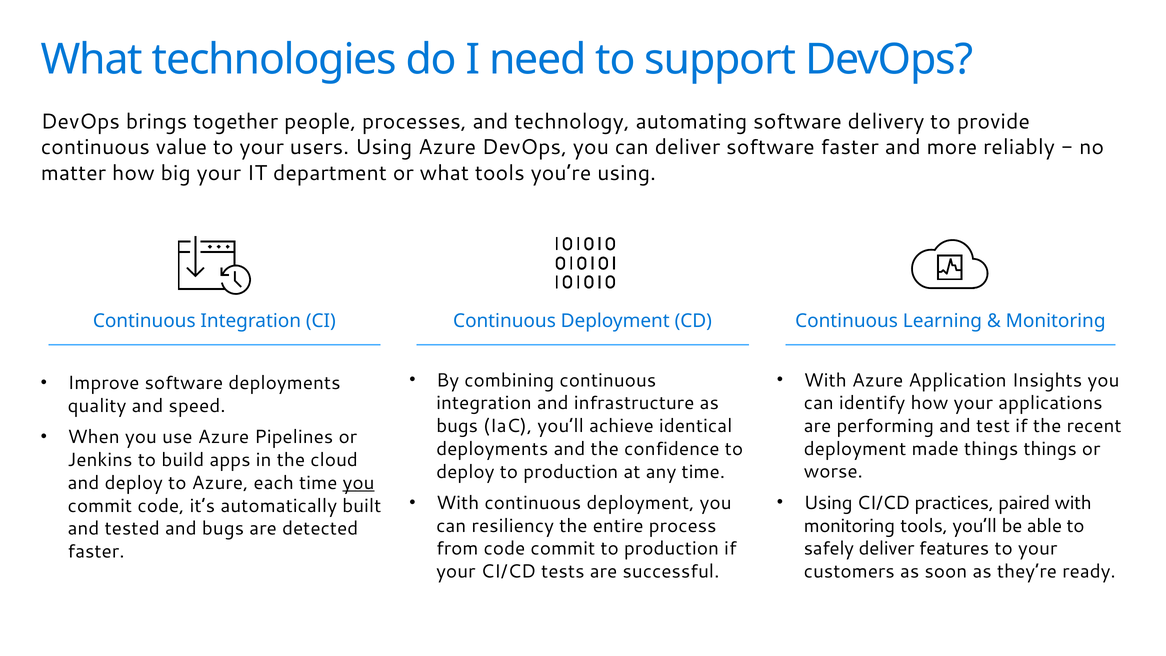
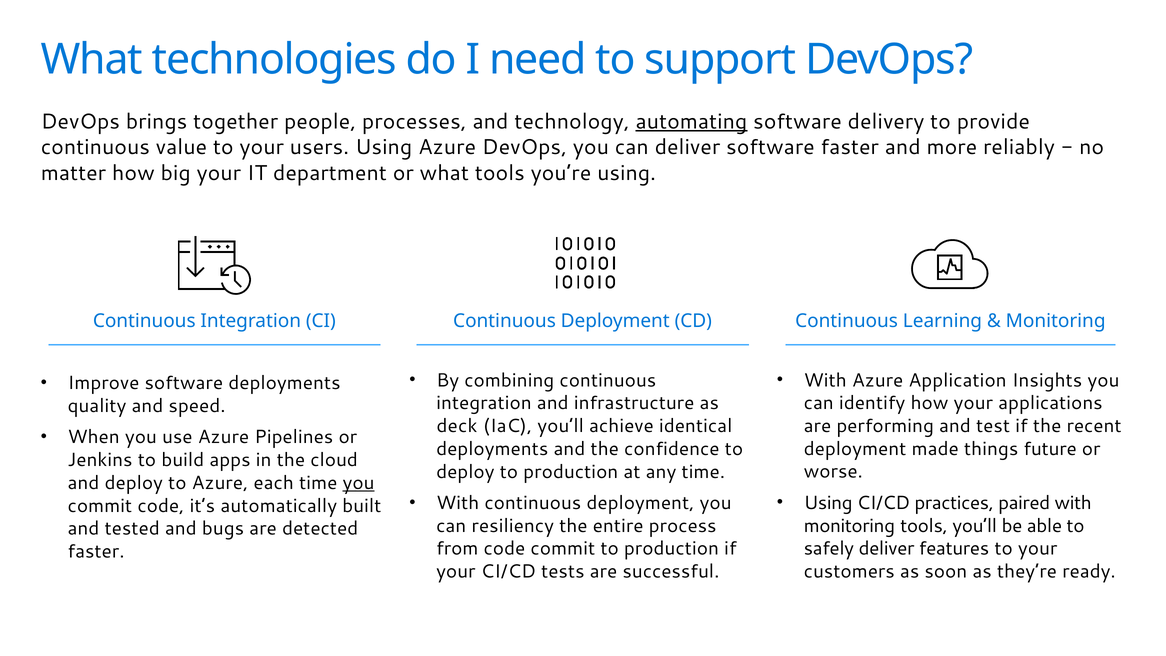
automating underline: none -> present
bugs at (457, 426): bugs -> deck
things things: things -> future
